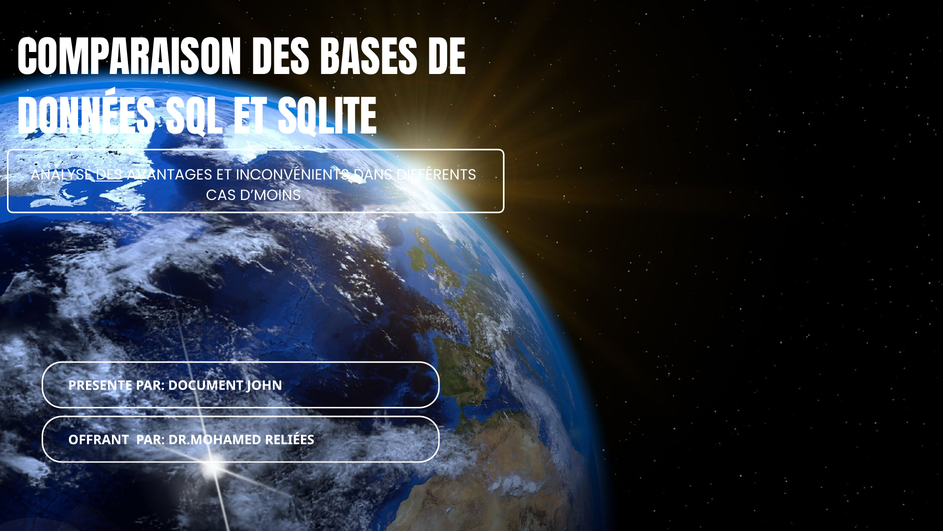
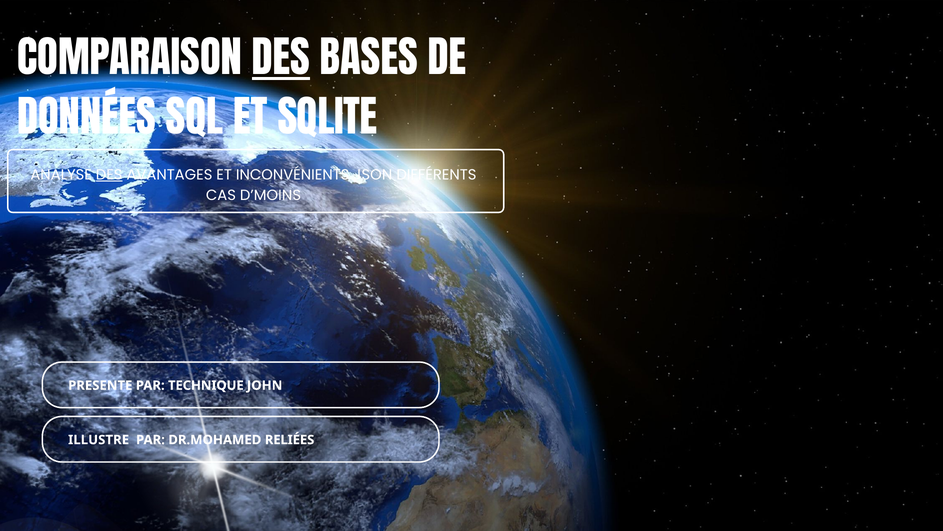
DES at (281, 60) underline: none -> present
DANS: DANS -> JSON
DOCUMENT: DOCUMENT -> TECHNIQUE
OFFRANT: OFFRANT -> ILLUSTRE
